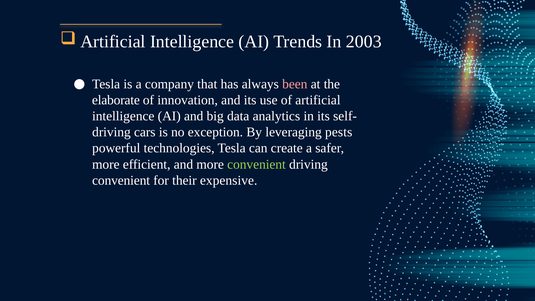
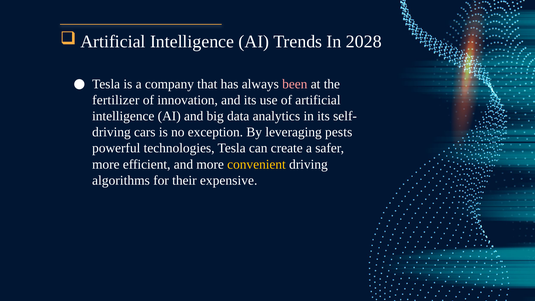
2003: 2003 -> 2028
elaborate: elaborate -> fertilizer
convenient at (256, 164) colour: light green -> yellow
convenient at (121, 180): convenient -> algorithms
